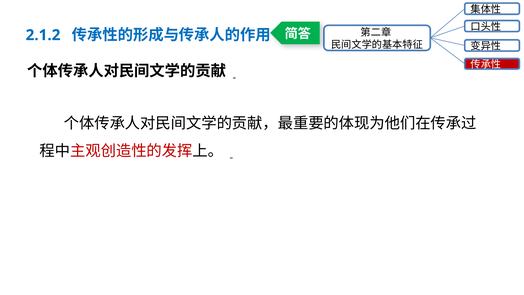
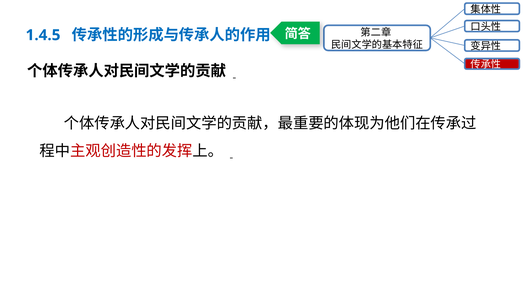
2.1.2: 2.1.2 -> 1.4.5
